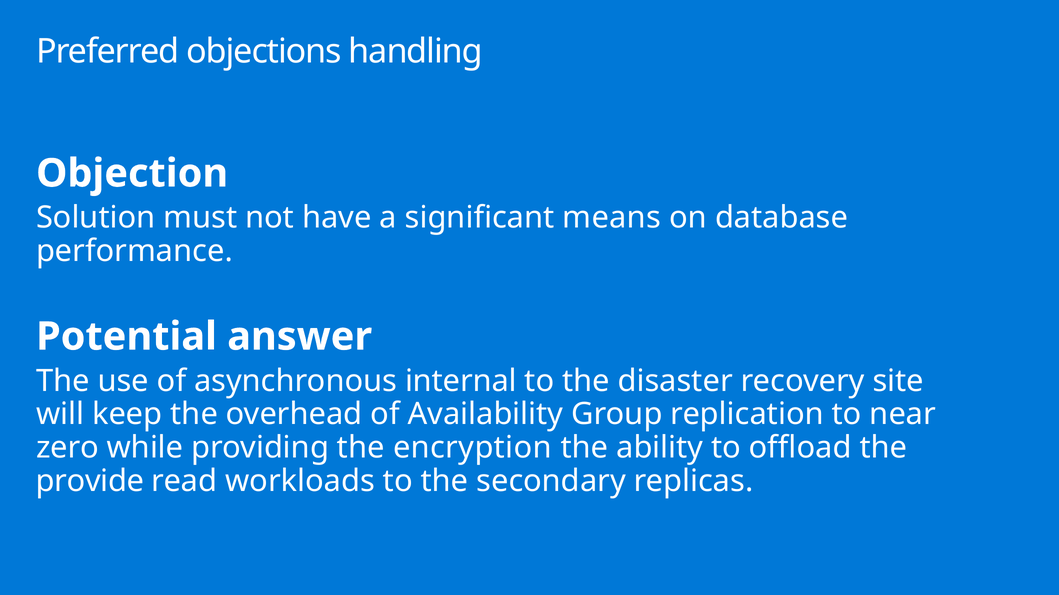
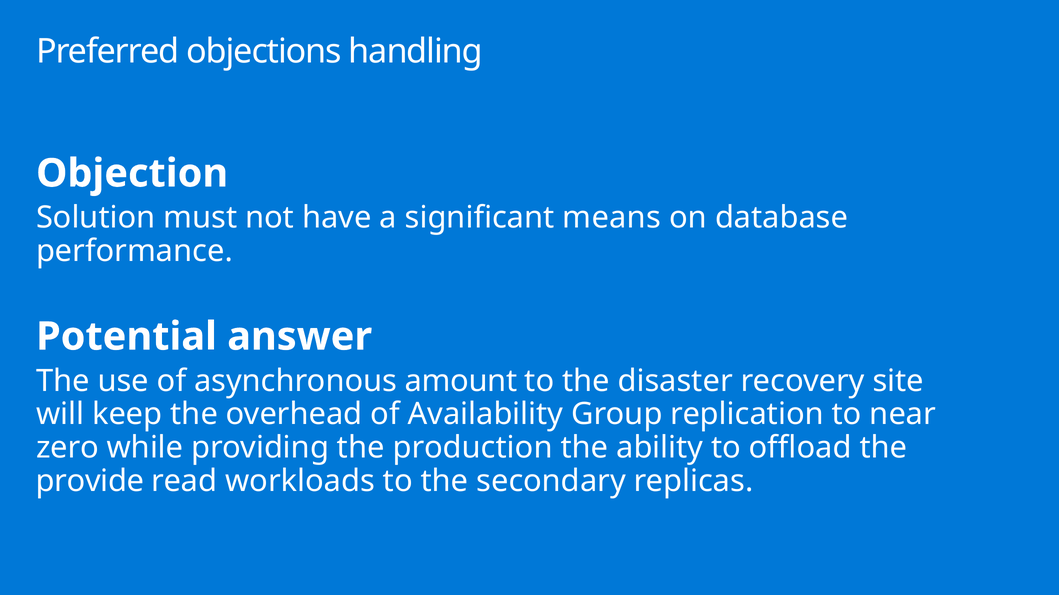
internal: internal -> amount
encryption: encryption -> production
